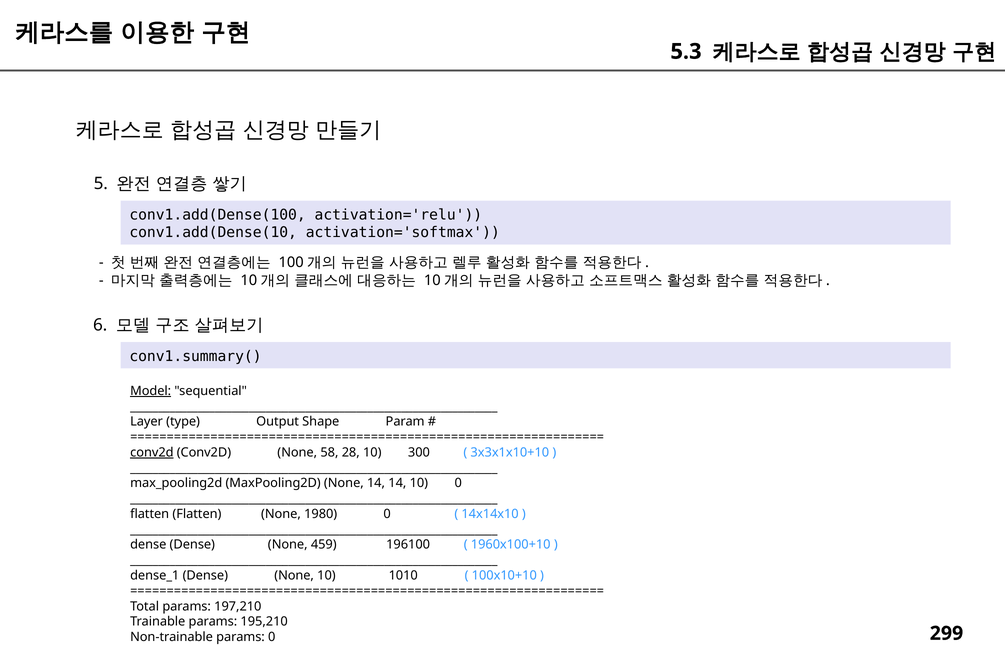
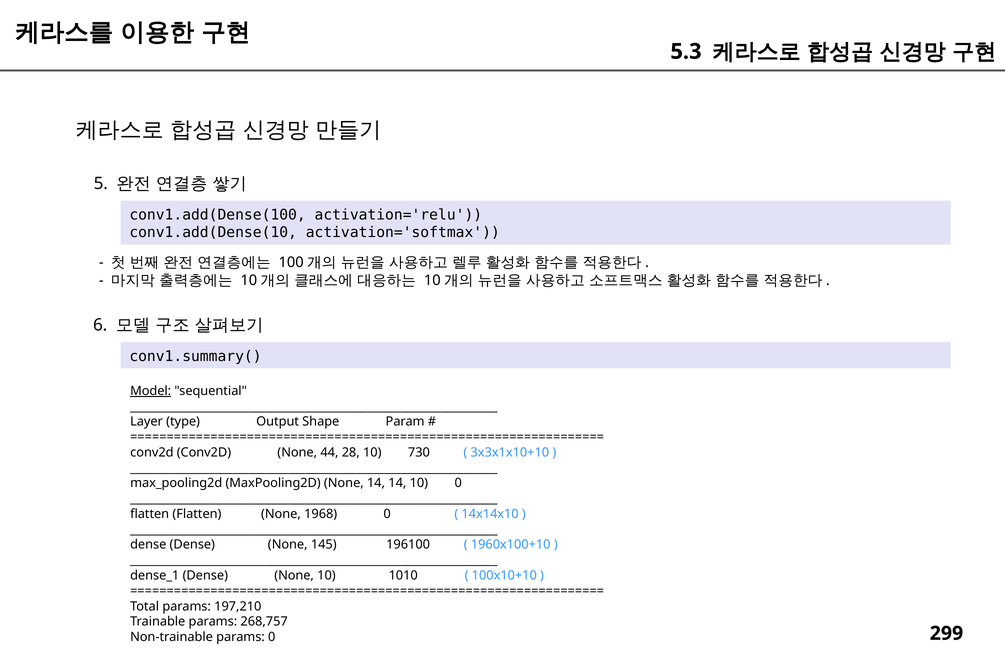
conv2d at (152, 453) underline: present -> none
58: 58 -> 44
300: 300 -> 730
1980: 1980 -> 1968
459: 459 -> 145
195,210: 195,210 -> 268,757
